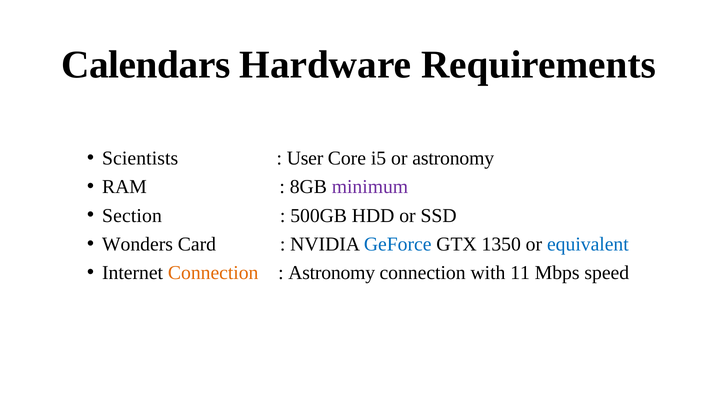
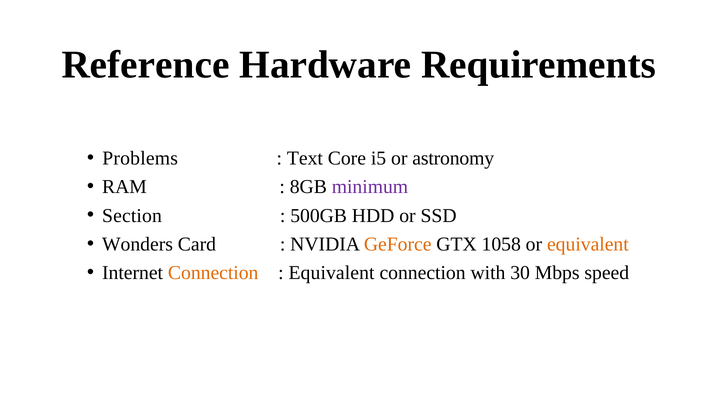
Calendars: Calendars -> Reference
Scientists: Scientists -> Problems
User: User -> Text
GeForce colour: blue -> orange
1350: 1350 -> 1058
equivalent at (588, 244) colour: blue -> orange
Astronomy at (332, 273): Astronomy -> Equivalent
11: 11 -> 30
